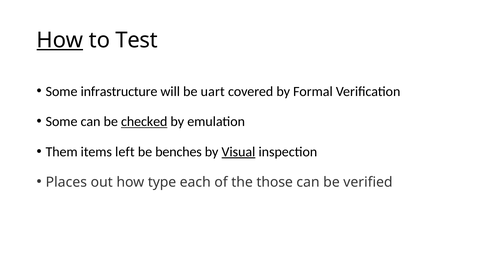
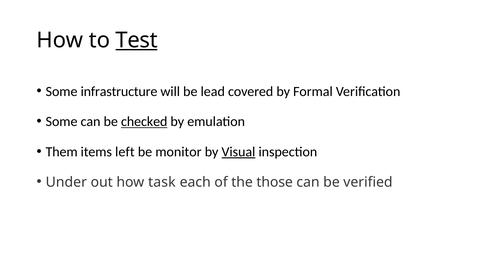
How at (60, 40) underline: present -> none
Test underline: none -> present
uart: uart -> lead
benches: benches -> monitor
Places: Places -> Under
type: type -> task
